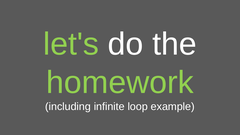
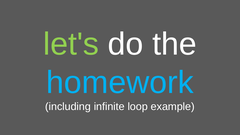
homework colour: light green -> light blue
